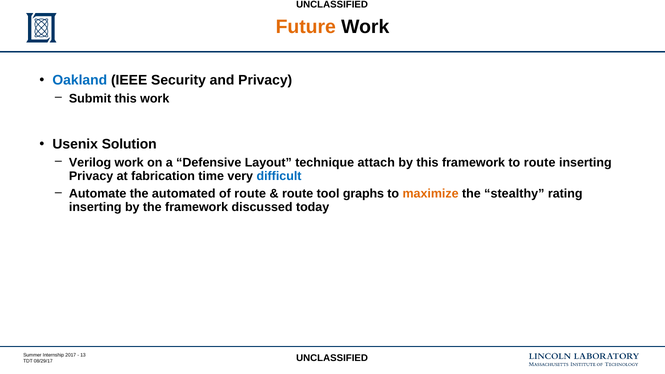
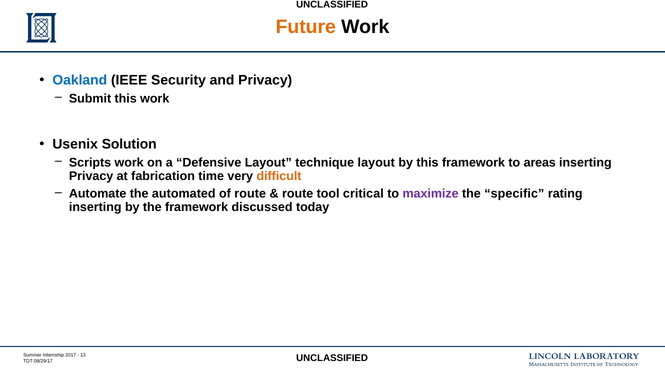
Verilog: Verilog -> Scripts
technique attach: attach -> layout
to route: route -> areas
difficult colour: blue -> orange
graphs: graphs -> critical
maximize colour: orange -> purple
stealthy: stealthy -> specific
